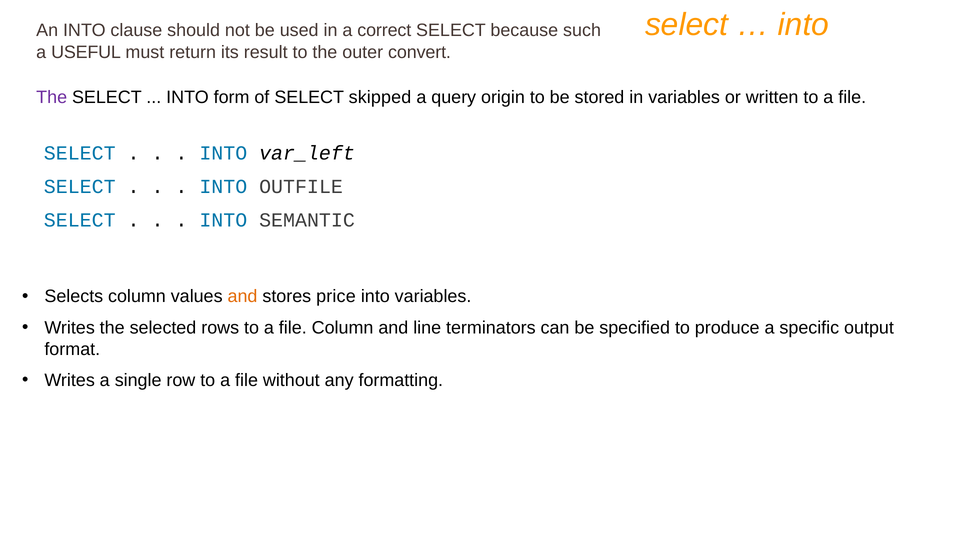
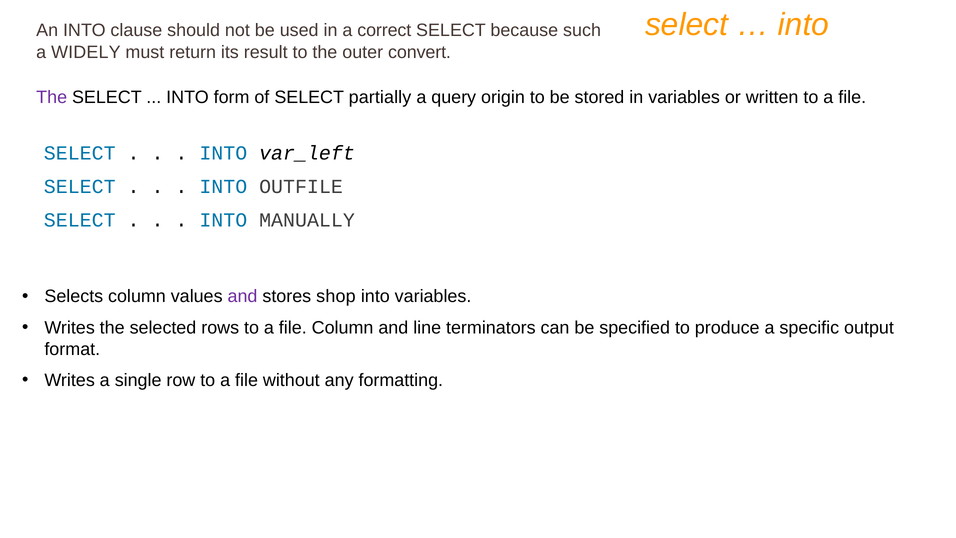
USEFUL: USEFUL -> WIDELY
skipped: skipped -> partially
SEMANTIC: SEMANTIC -> MANUALLY
and at (243, 296) colour: orange -> purple
price: price -> shop
